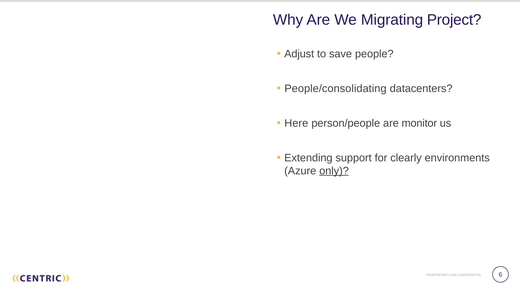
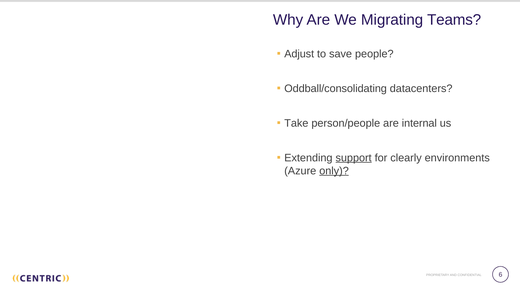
Project: Project -> Teams
People/consolidating: People/consolidating -> Oddball/consolidating
Here: Here -> Take
monitor: monitor -> internal
support underline: none -> present
